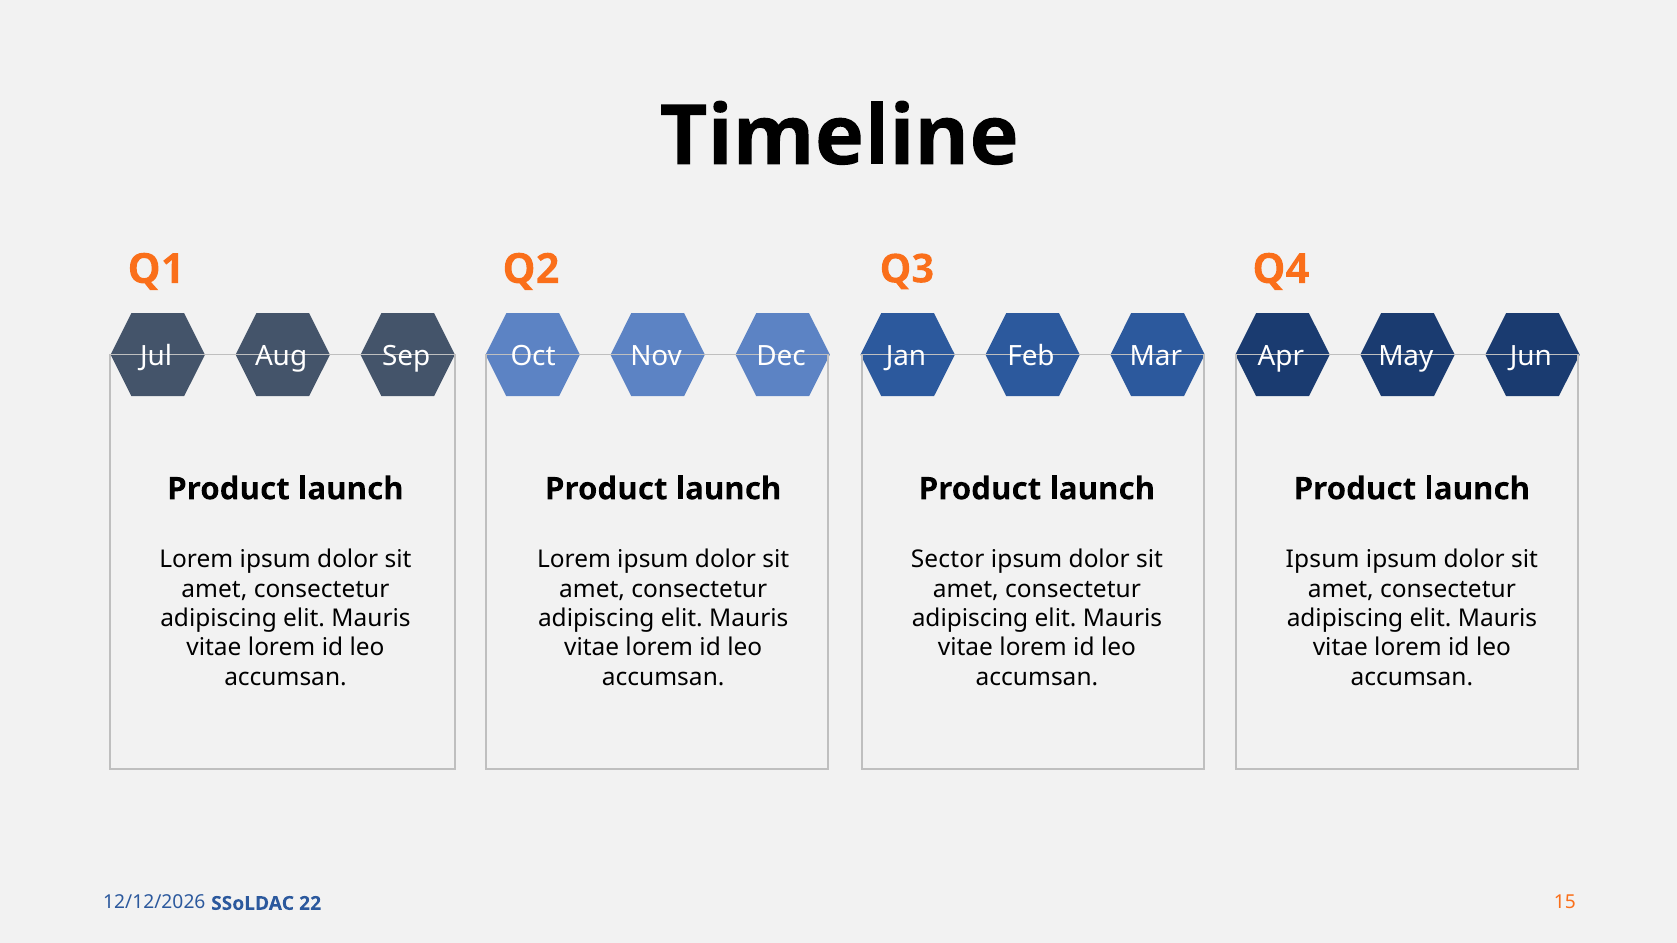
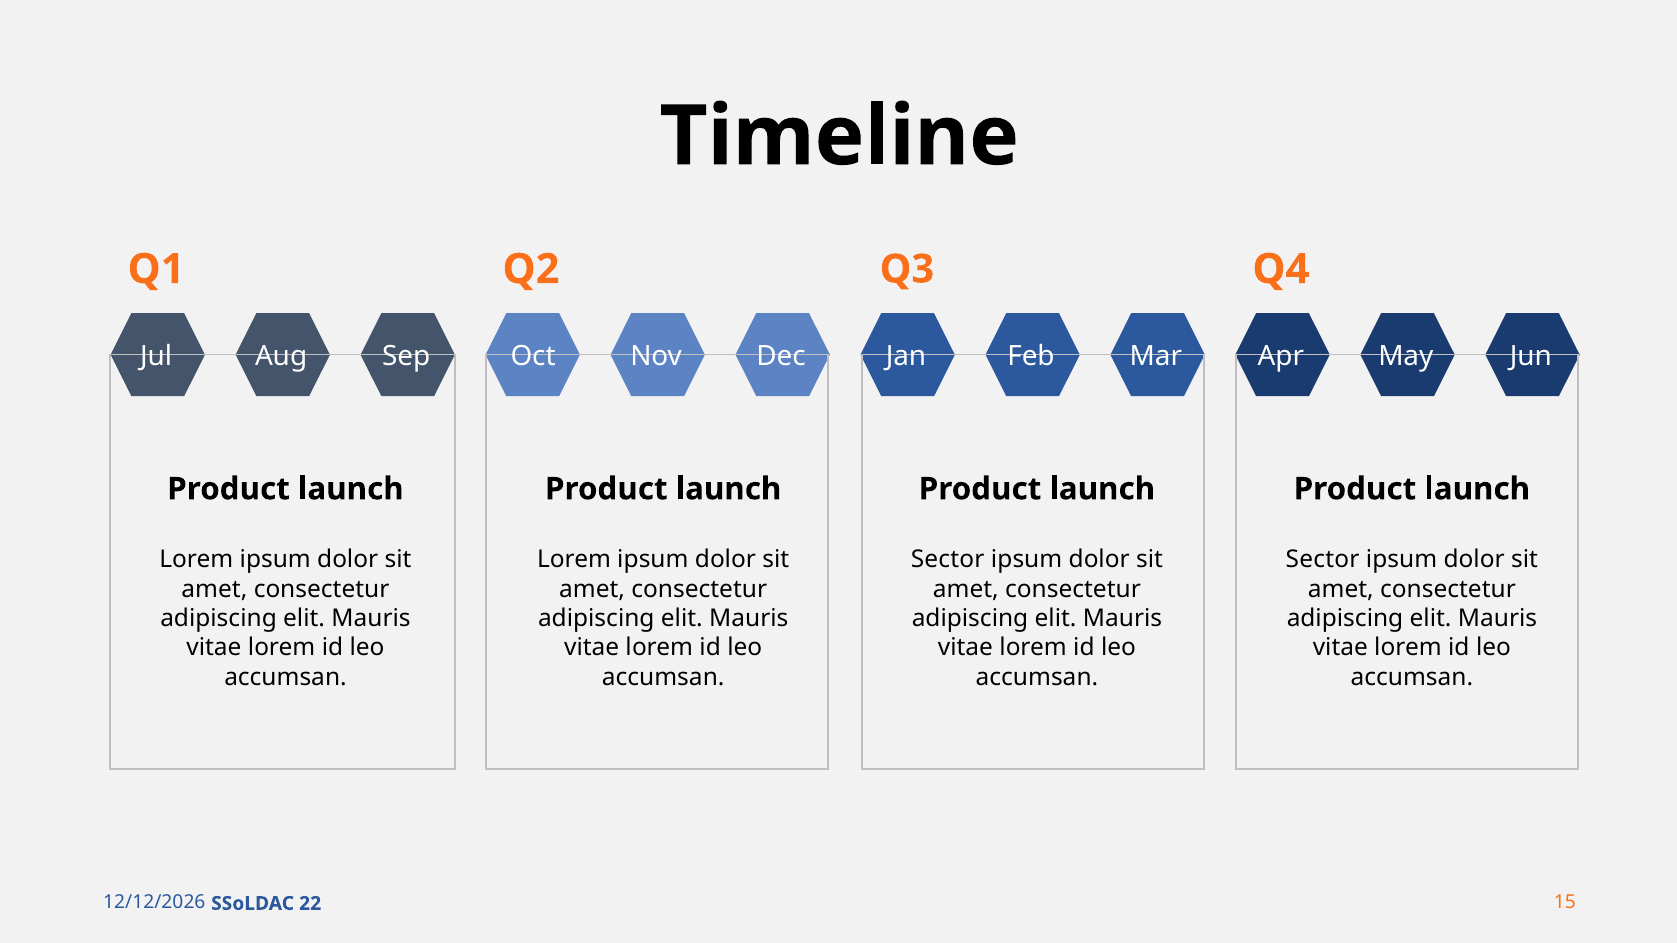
Ipsum at (1323, 560): Ipsum -> Sector
